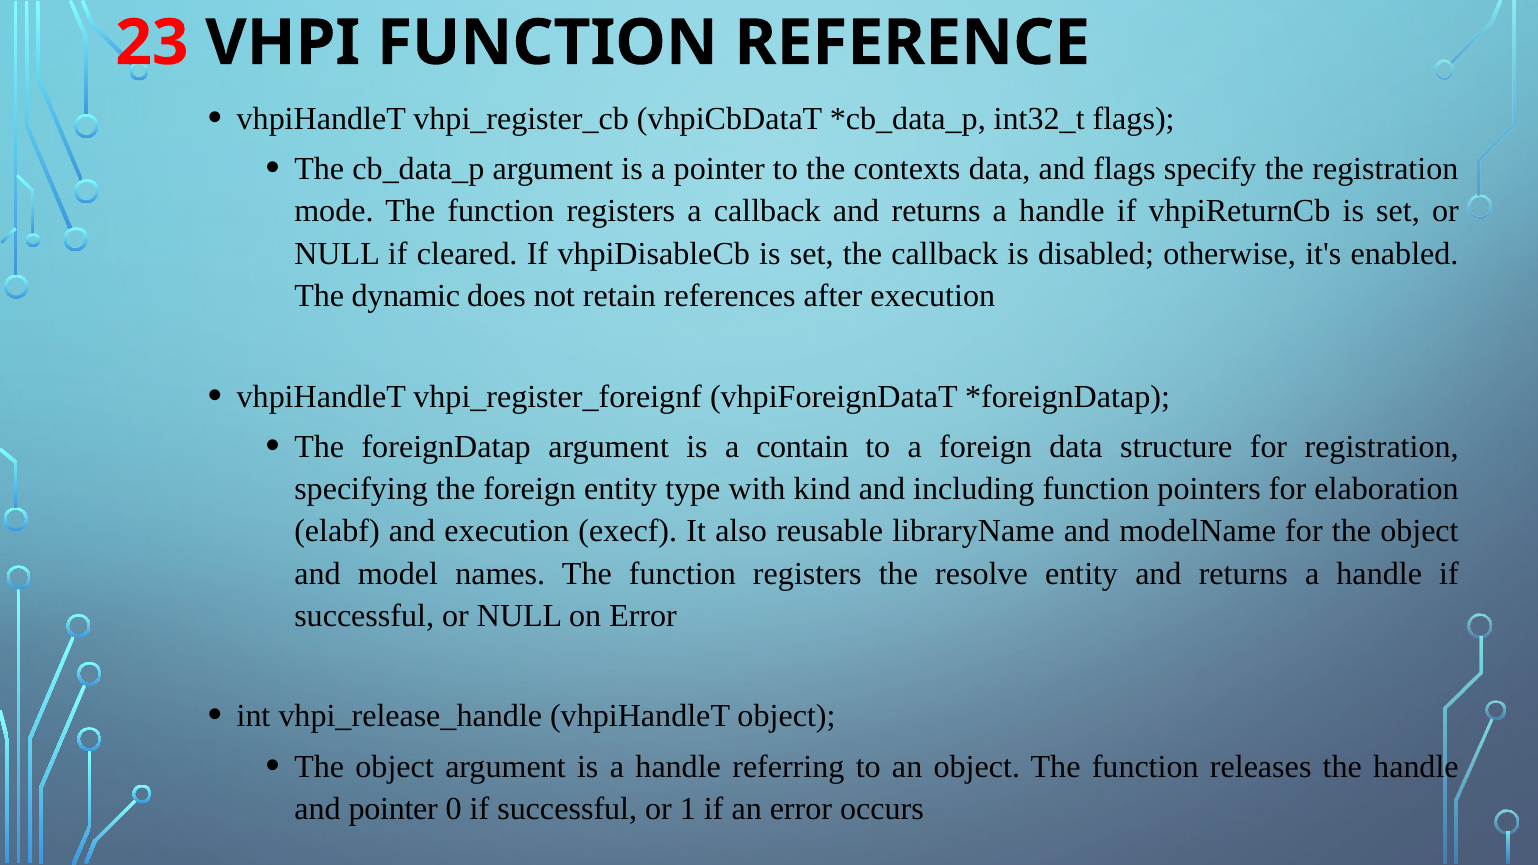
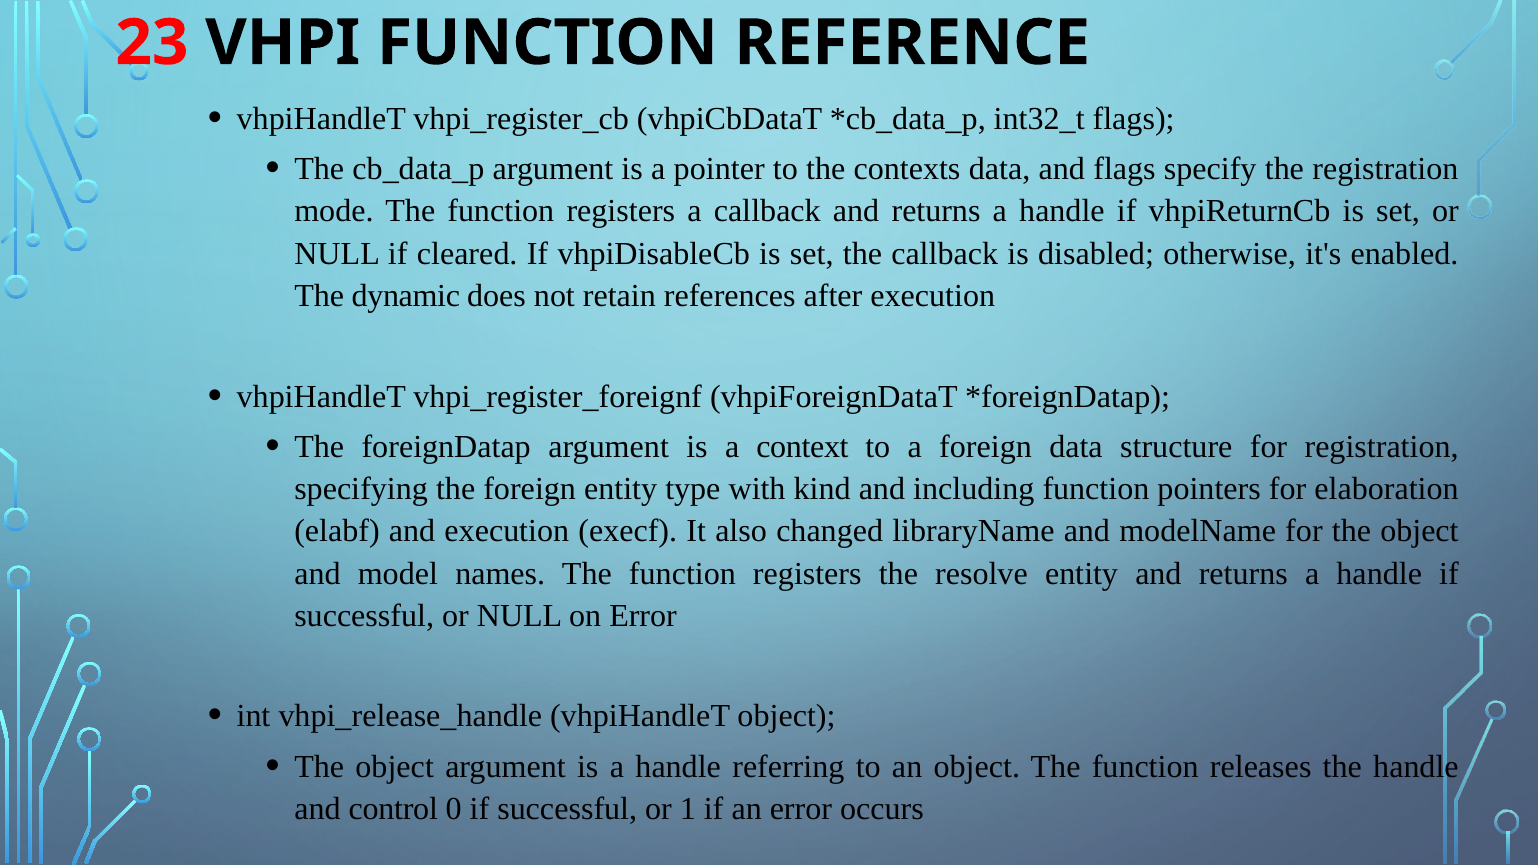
contain: contain -> context
reusable: reusable -> changed
and pointer: pointer -> control
